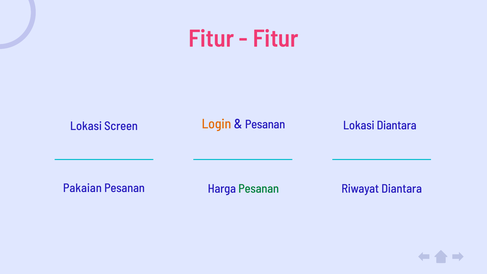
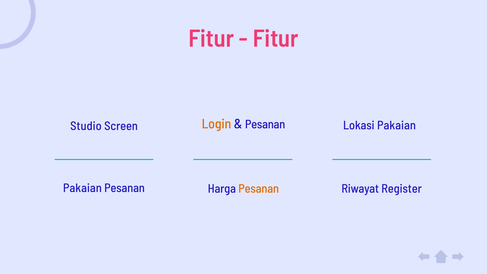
Lokasi at (86, 126): Lokasi -> Studio
Lokasi Diantara: Diantara -> Pakaian
Pesanan at (259, 189) colour: green -> orange
Riwayat Diantara: Diantara -> Register
